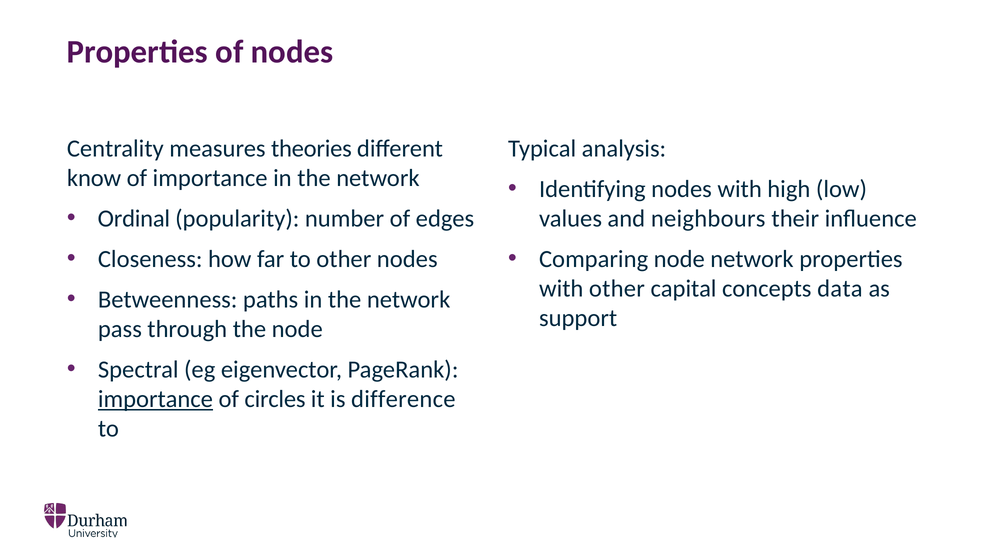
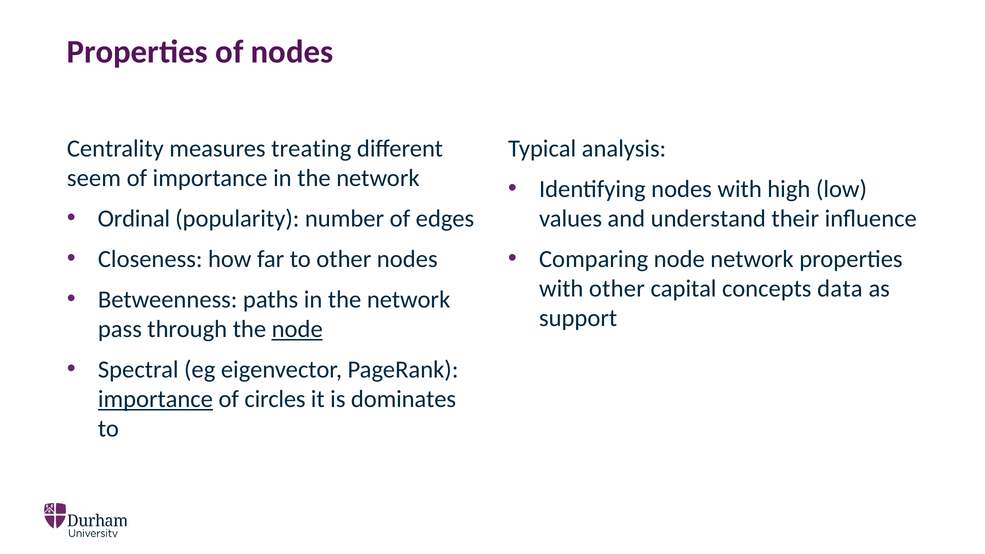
theories: theories -> treating
know: know -> seem
neighbours: neighbours -> understand
node at (297, 329) underline: none -> present
difference: difference -> dominates
